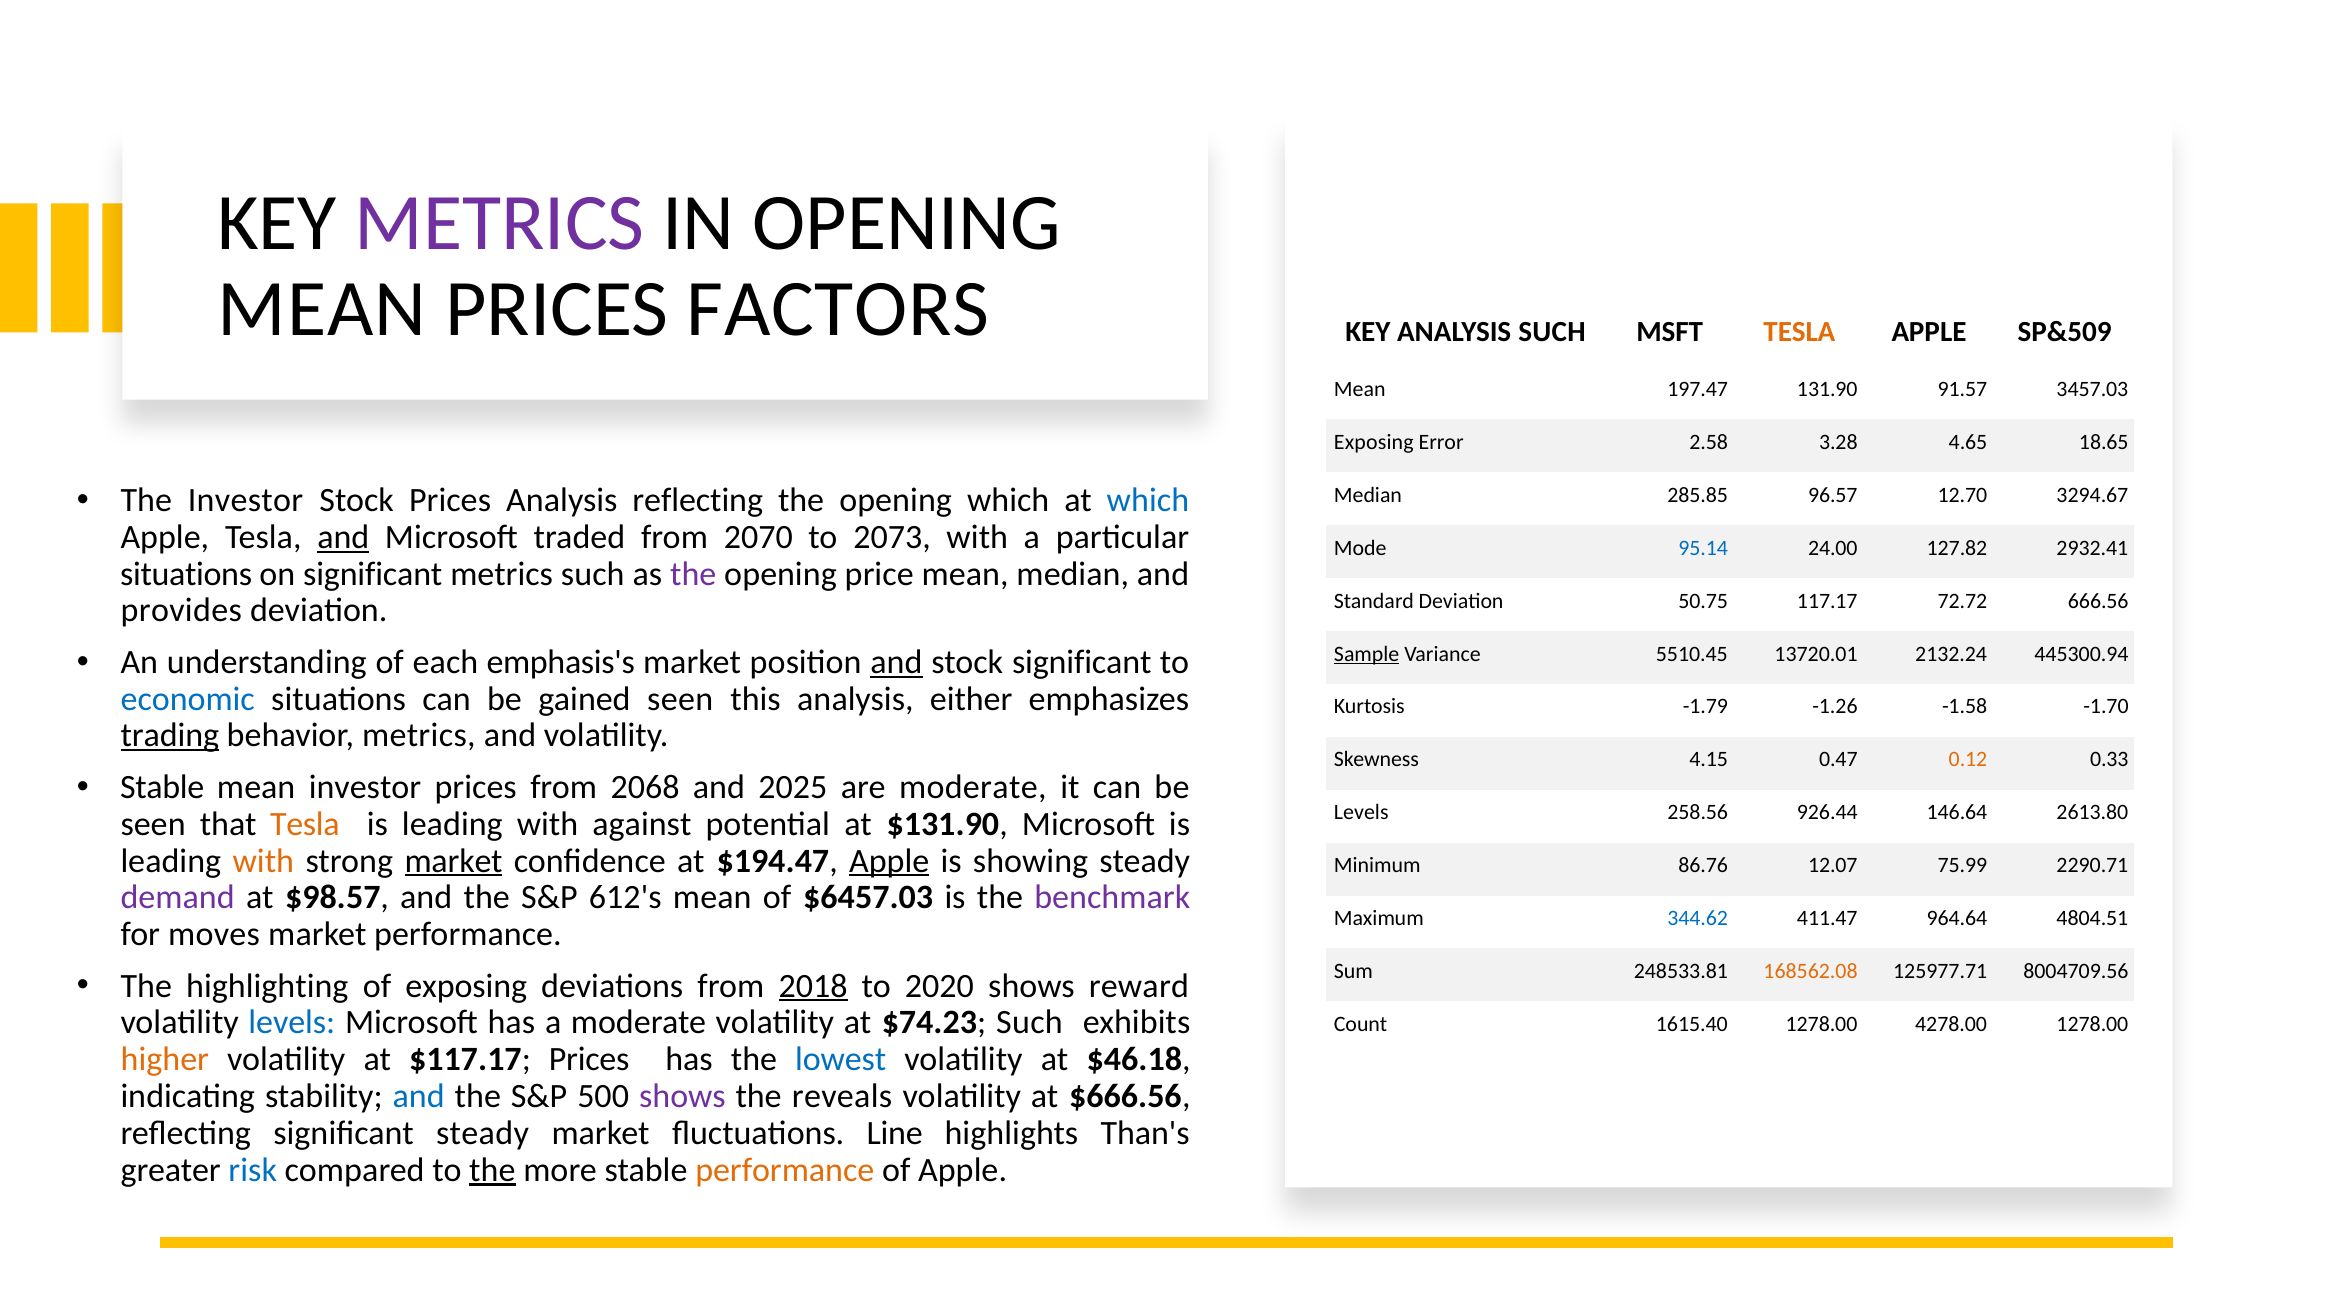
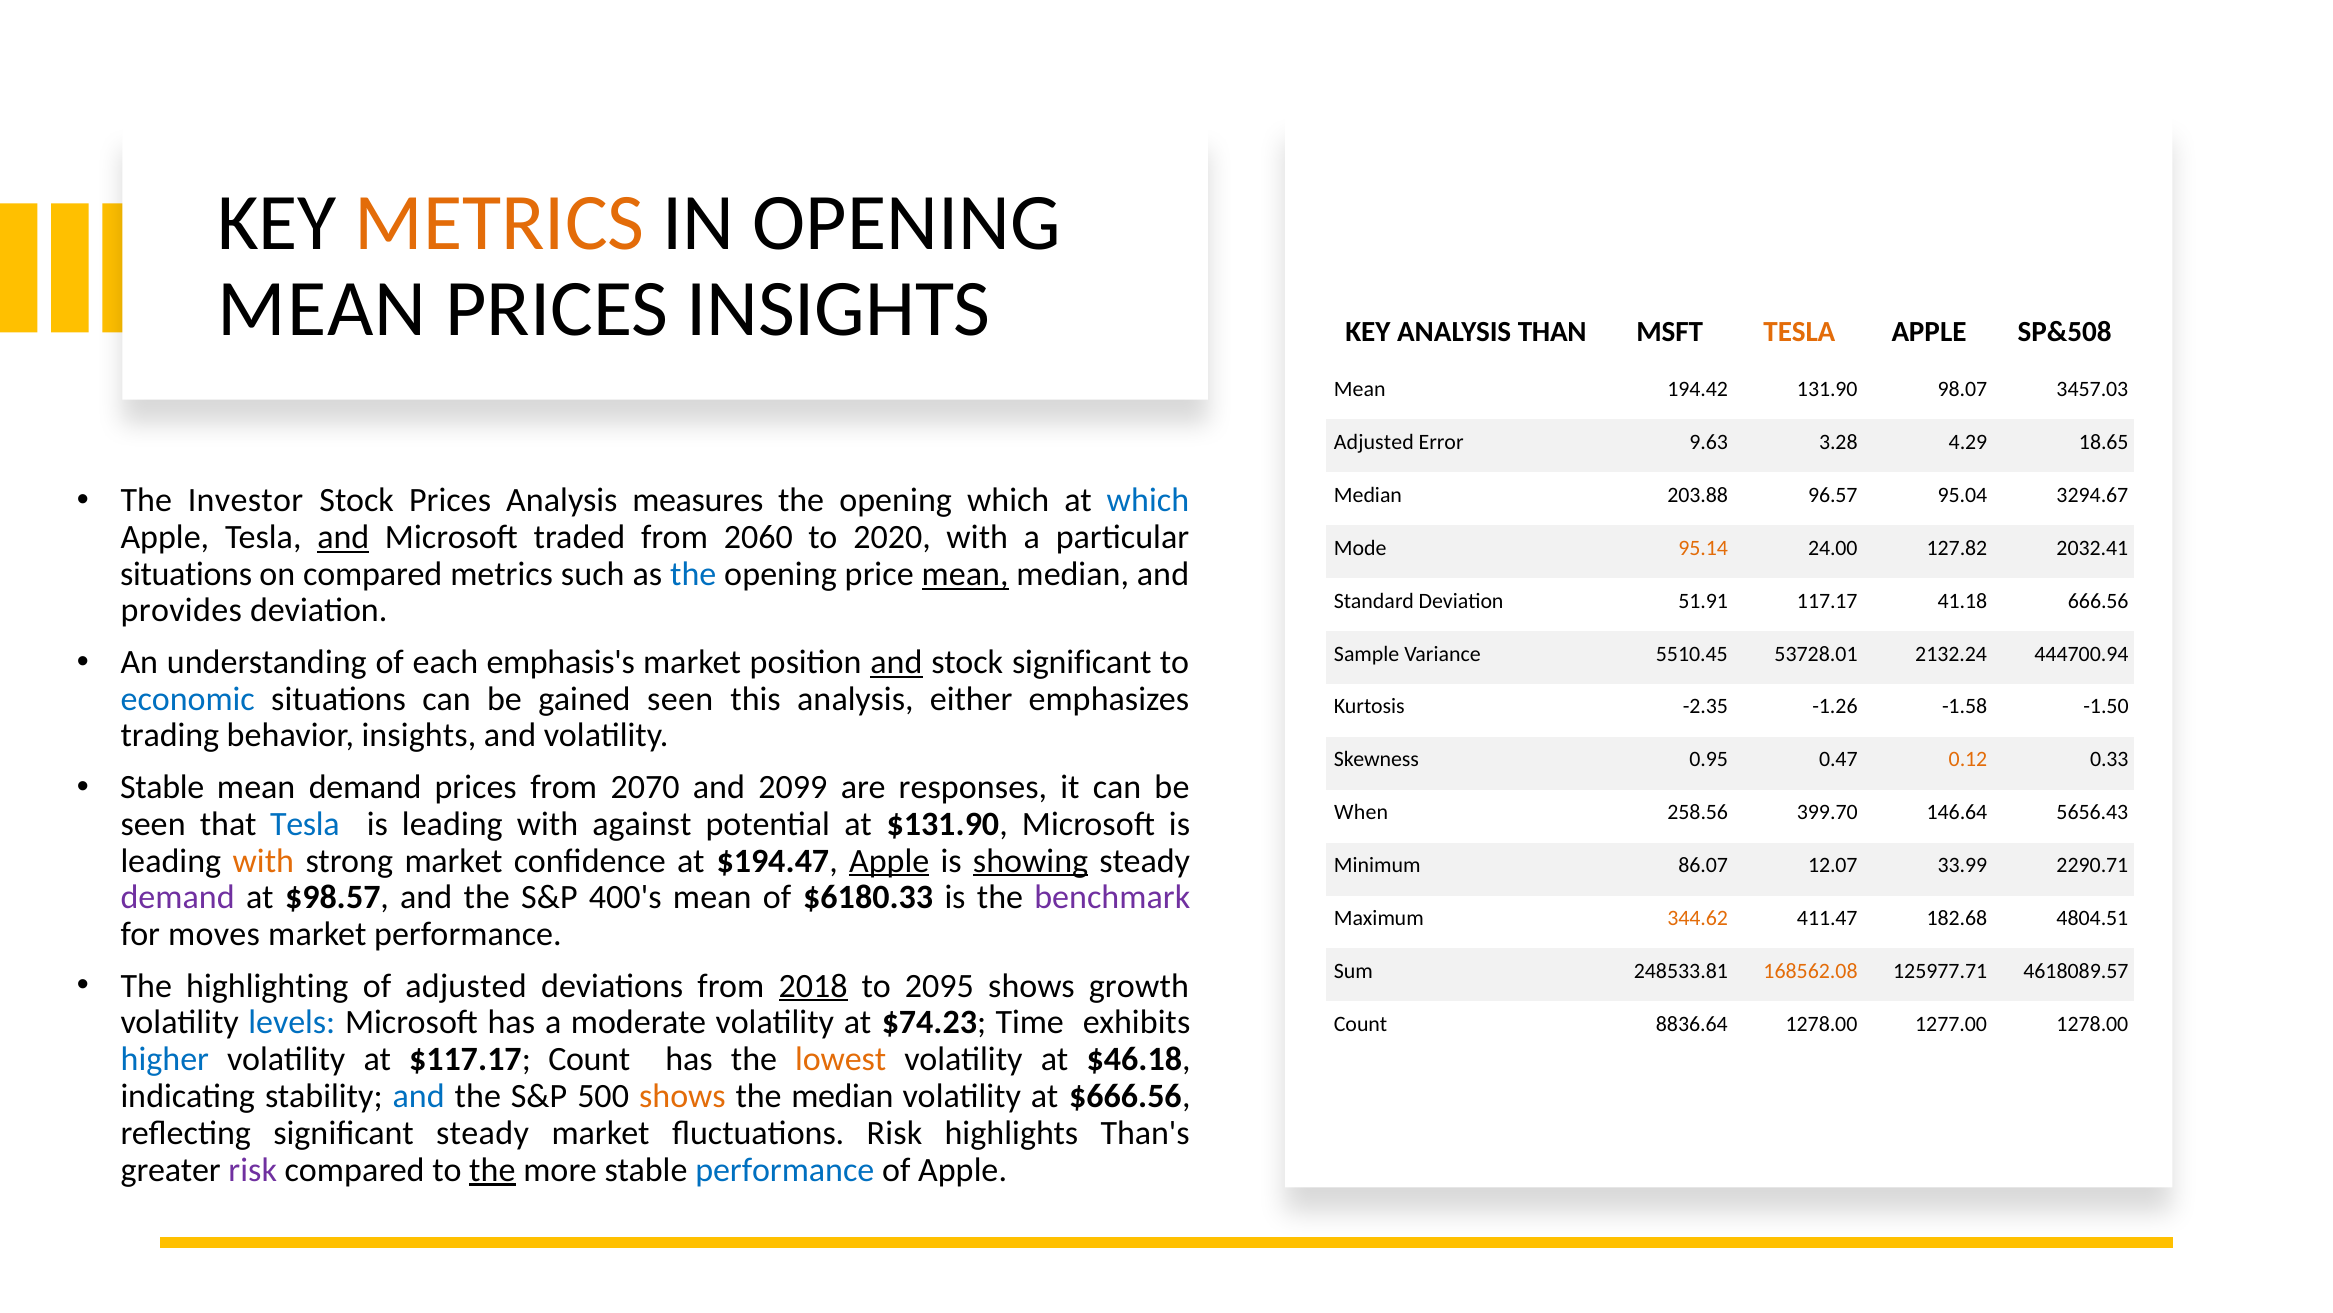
METRICS at (500, 223) colour: purple -> orange
PRICES FACTORS: FACTORS -> INSIGHTS
ANALYSIS SUCH: SUCH -> THAN
SP&509: SP&509 -> SP&508
197.47: 197.47 -> 194.42
91.57: 91.57 -> 98.07
Exposing at (1374, 442): Exposing -> Adjusted
2.58: 2.58 -> 9.63
4.65: 4.65 -> 4.29
Analysis reflecting: reflecting -> measures
285.85: 285.85 -> 203.88
12.70: 12.70 -> 95.04
2070: 2070 -> 2060
2073: 2073 -> 2020
95.14 colour: blue -> orange
2932.41: 2932.41 -> 2032.41
on significant: significant -> compared
the at (693, 574) colour: purple -> blue
mean at (965, 574) underline: none -> present
50.75: 50.75 -> 51.91
72.72: 72.72 -> 41.18
Sample underline: present -> none
13720.01: 13720.01 -> 53728.01
445300.94: 445300.94 -> 444700.94
-1.79: -1.79 -> -2.35
-1.70: -1.70 -> -1.50
trading underline: present -> none
behavior metrics: metrics -> insights
4.15: 4.15 -> 0.95
mean investor: investor -> demand
2068: 2068 -> 2070
2025: 2025 -> 2099
are moderate: moderate -> responses
Levels at (1361, 812): Levels -> When
926.44: 926.44 -> 399.70
2613.80: 2613.80 -> 5656.43
Tesla at (305, 824) colour: orange -> blue
market at (454, 860) underline: present -> none
showing underline: none -> present
86.76: 86.76 -> 86.07
75.99: 75.99 -> 33.99
612's: 612's -> 400's
$6457.03: $6457.03 -> $6180.33
344.62 colour: blue -> orange
964.64: 964.64 -> 182.68
8004709.56: 8004709.56 -> 4618089.57
of exposing: exposing -> adjusted
2020: 2020 -> 2095
reward: reward -> growth
$74.23 Such: Such -> Time
1615.40: 1615.40 -> 8836.64
4278.00: 4278.00 -> 1277.00
higher colour: orange -> blue
$117.17 Prices: Prices -> Count
lowest colour: blue -> orange
shows at (682, 1096) colour: purple -> orange
the reveals: reveals -> median
fluctuations Line: Line -> Risk
risk at (253, 1169) colour: blue -> purple
performance at (785, 1169) colour: orange -> blue
